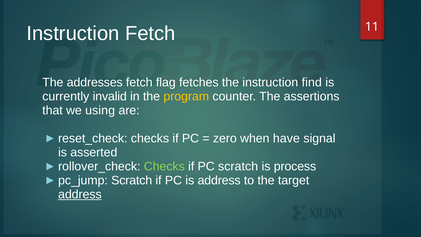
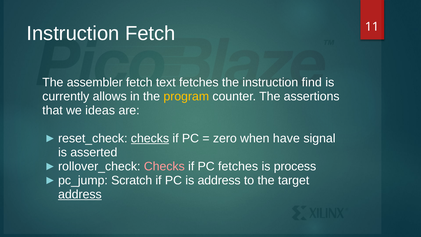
addresses: addresses -> assembler
flag: flag -> text
invalid: invalid -> allows
using: using -> ideas
checks at (150, 138) underline: none -> present
Checks at (164, 166) colour: light green -> pink
PC scratch: scratch -> fetches
